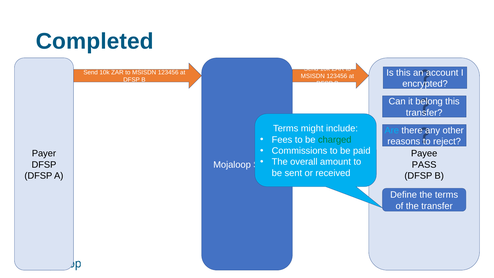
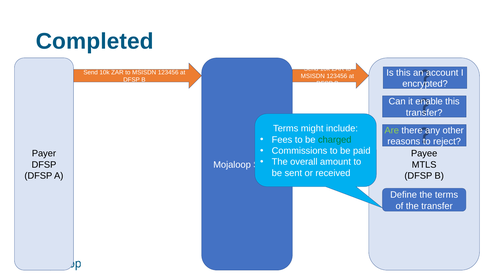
belong: belong -> enable
Are colour: light blue -> light green
PASS: PASS -> MTLS
